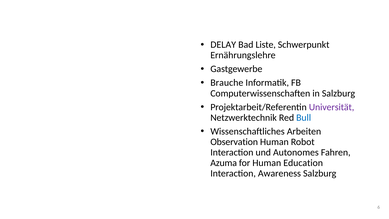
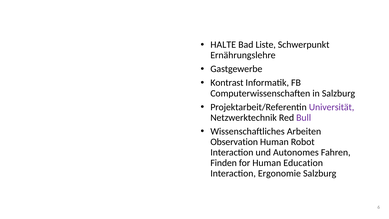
DELAY: DELAY -> HALTE
Brauche: Brauche -> Kontrast
Bull colour: blue -> purple
Azuma: Azuma -> Finden
Awareness: Awareness -> Ergonomie
